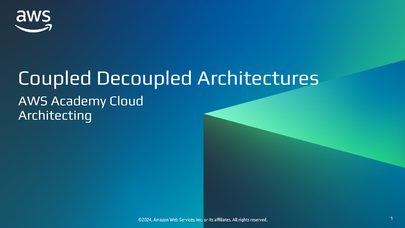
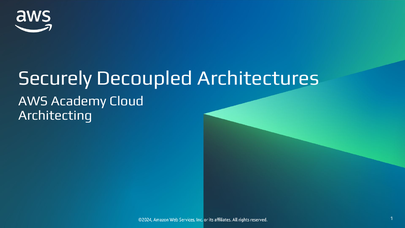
Coupled: Coupled -> Securely
